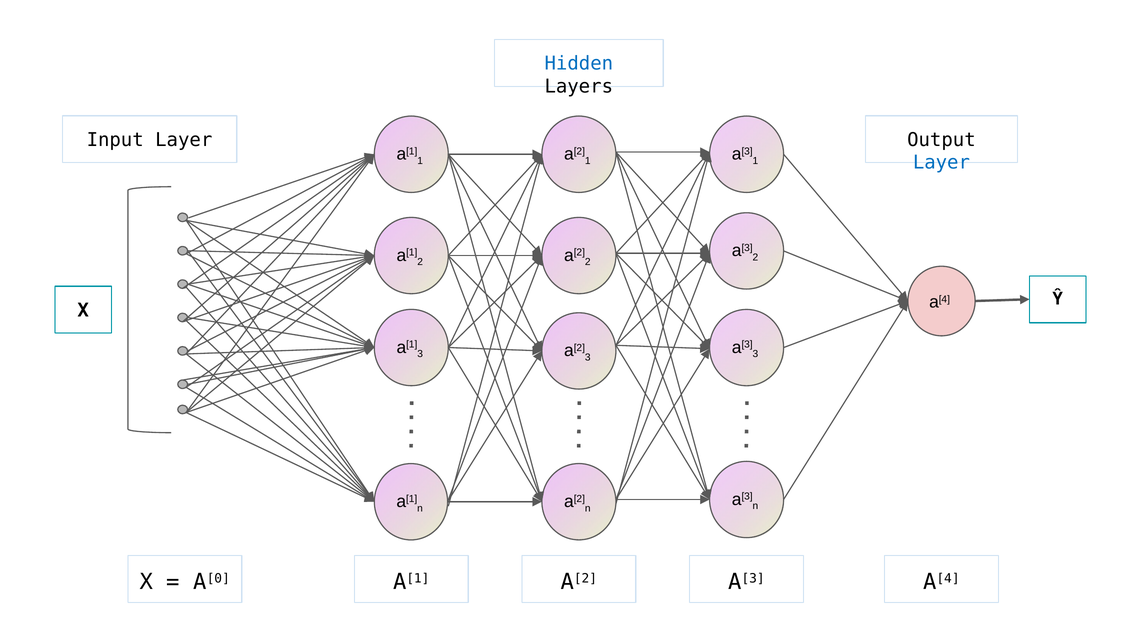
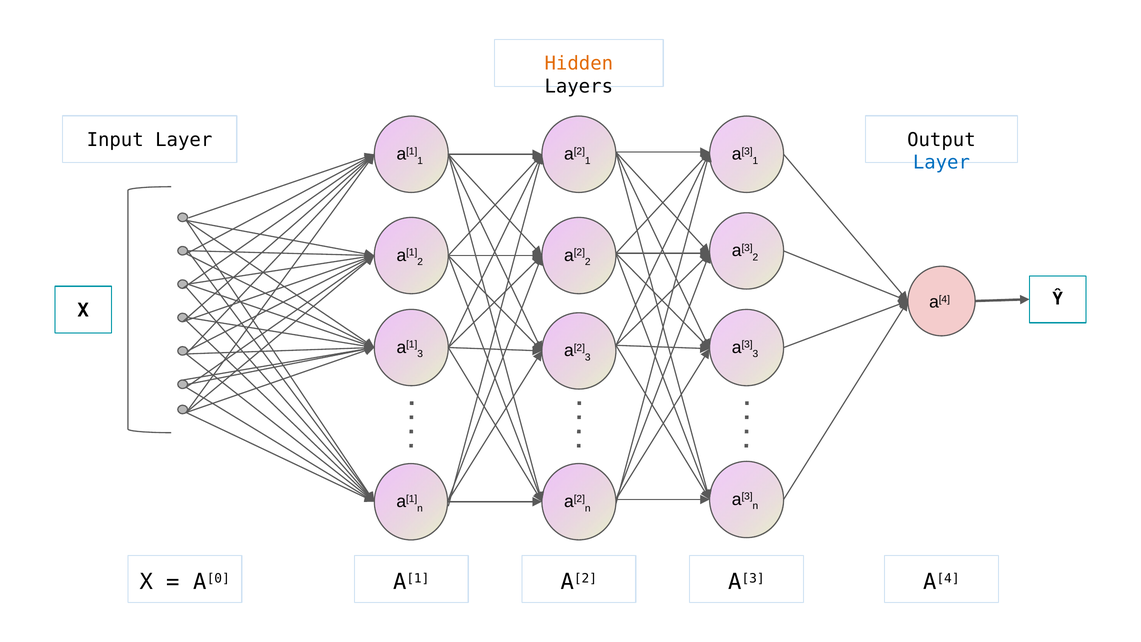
Hidden colour: blue -> orange
